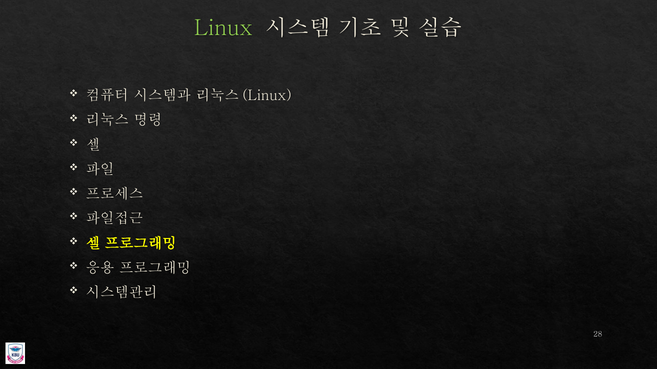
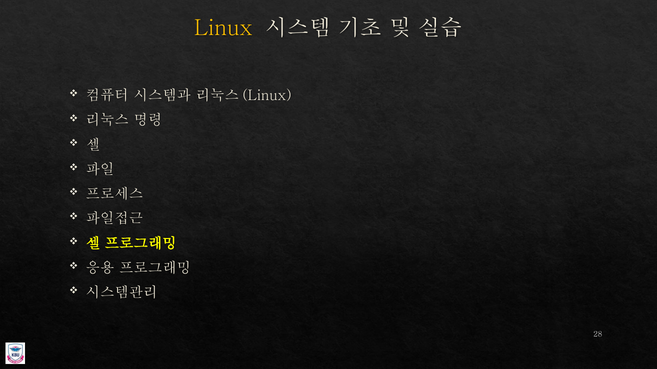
Linux colour: light green -> yellow
